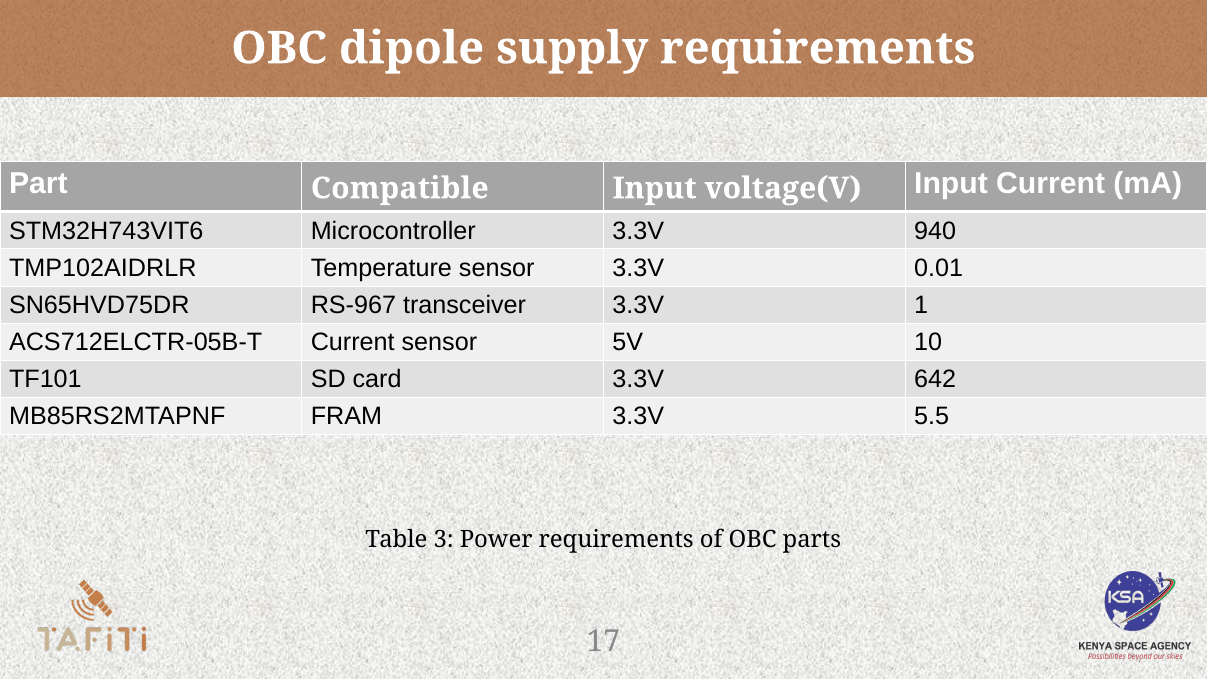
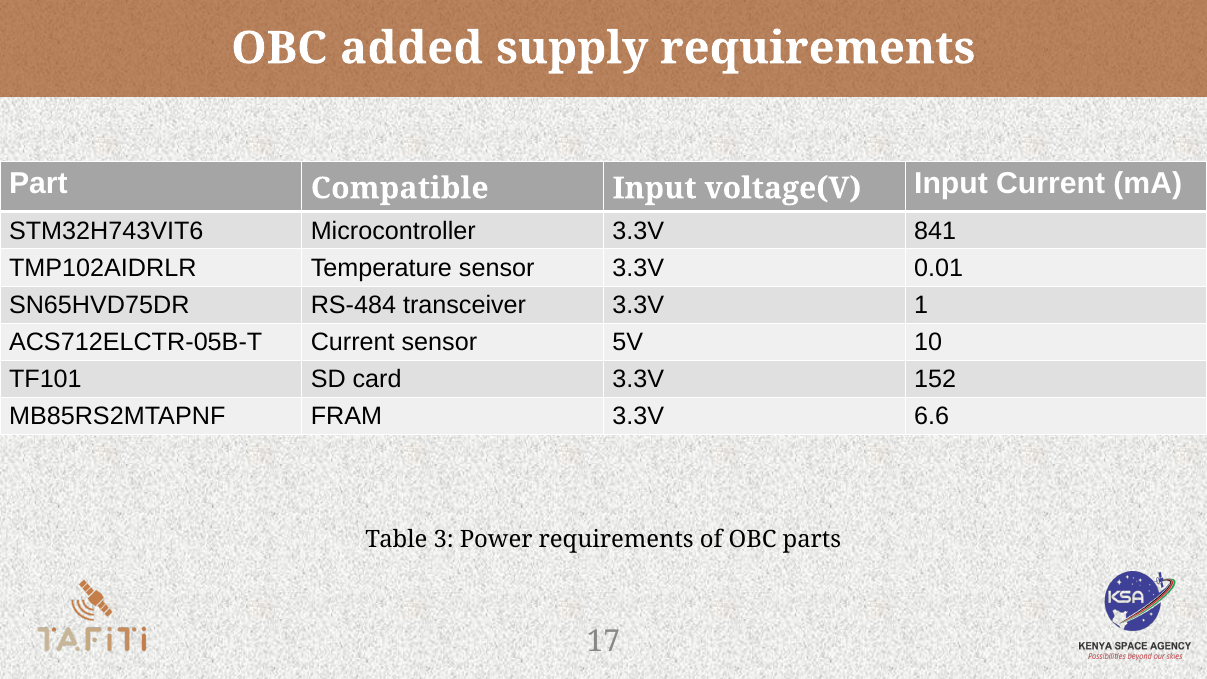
dipole: dipole -> added
940: 940 -> 841
RS-967: RS-967 -> RS-484
642: 642 -> 152
5.5: 5.5 -> 6.6
